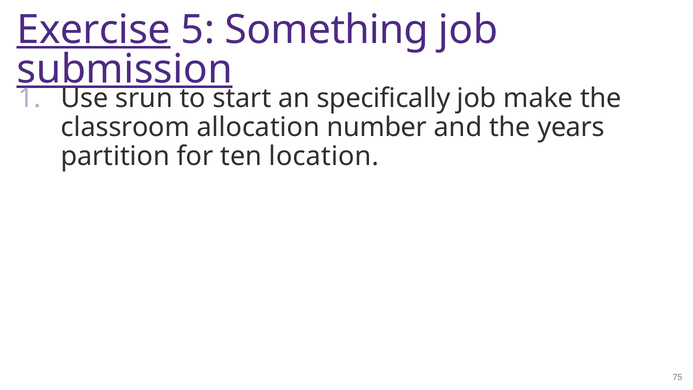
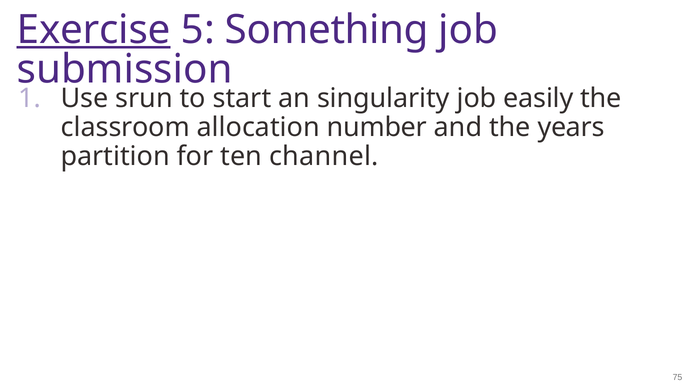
submission underline: present -> none
specifically: specifically -> singularity
make: make -> easily
location: location -> channel
